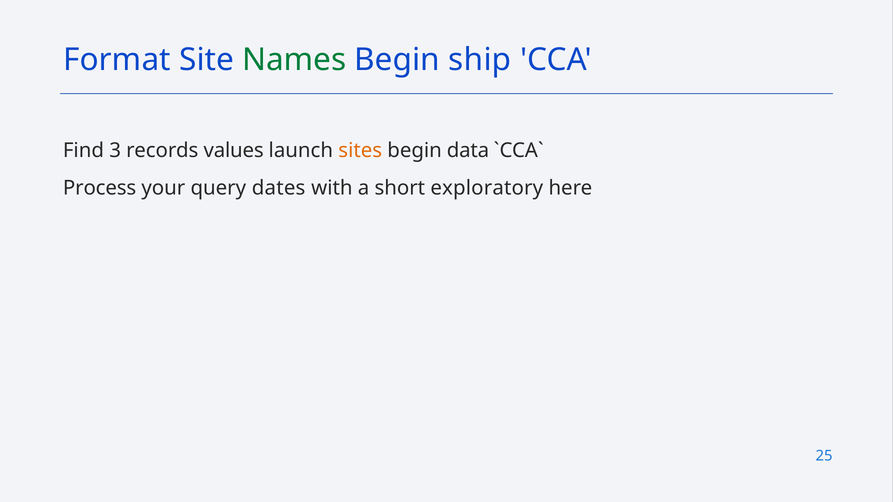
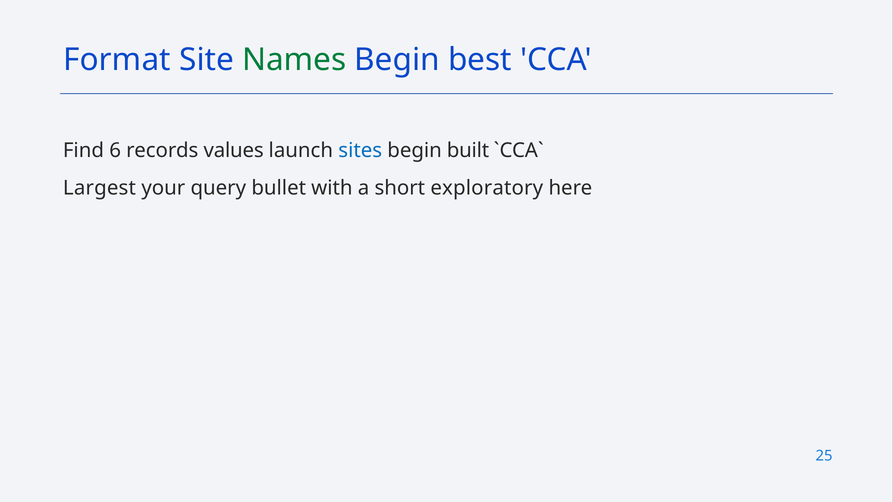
ship: ship -> best
3: 3 -> 6
sites colour: orange -> blue
data: data -> built
Process: Process -> Largest
dates: dates -> bullet
